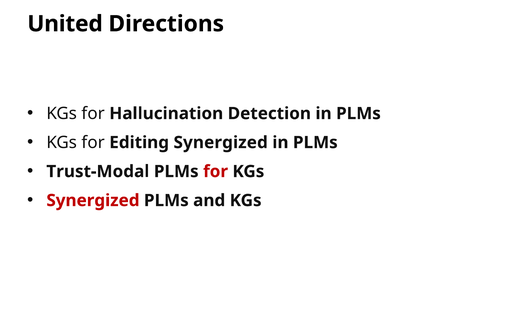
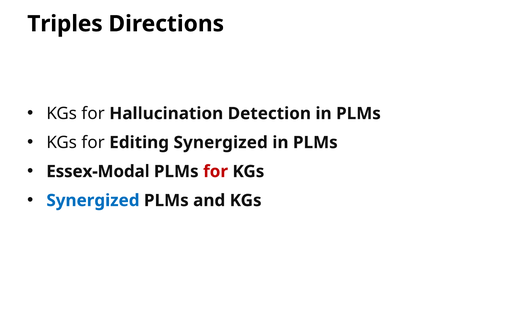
United: United -> Triples
Trust-Modal: Trust-Modal -> Essex-Modal
Synergized at (93, 201) colour: red -> blue
